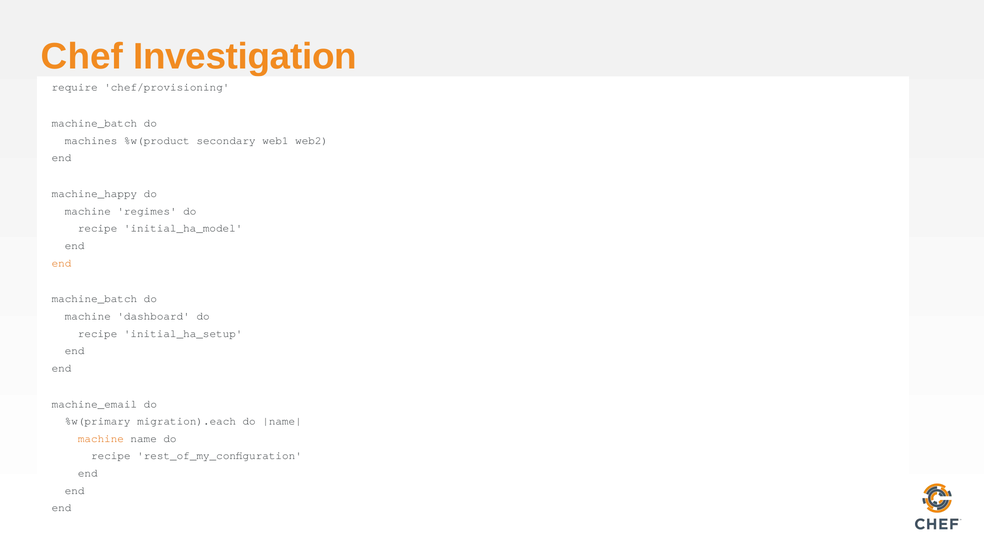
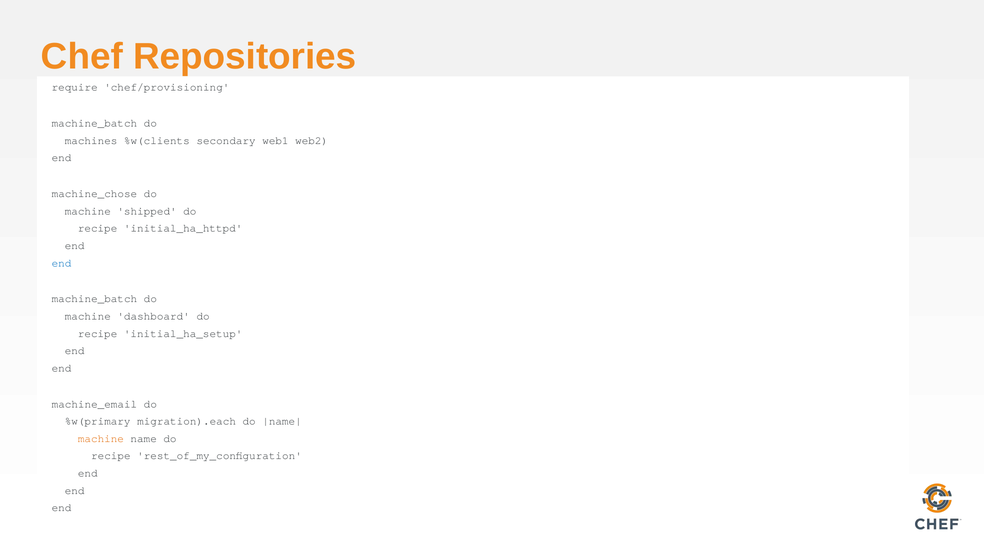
Investigation: Investigation -> Repositories
%w(product: %w(product -> %w(clients
machine_happy: machine_happy -> machine_chose
regimes: regimes -> shipped
initial_ha_model: initial_ha_model -> initial_ha_httpd
end at (62, 263) colour: orange -> blue
